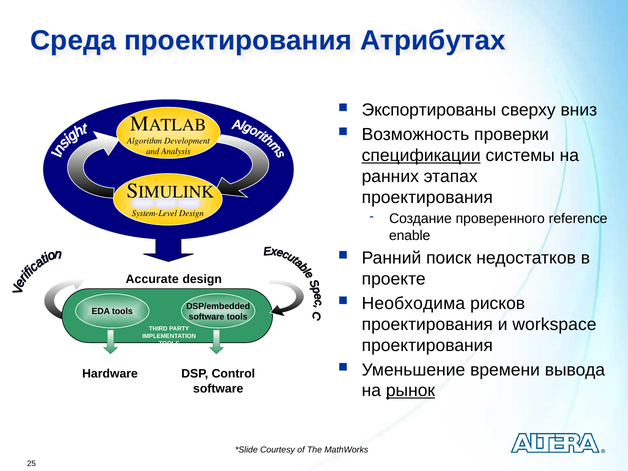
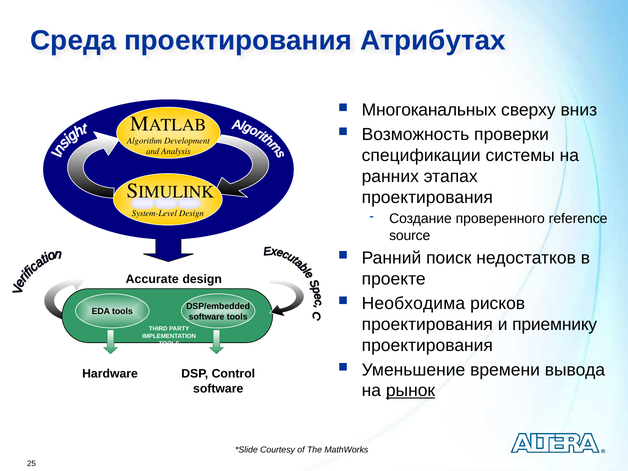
Экспортированы: Экспортированы -> Многоканальных
спецификации underline: present -> none
enable: enable -> source
workspace: workspace -> приемнику
